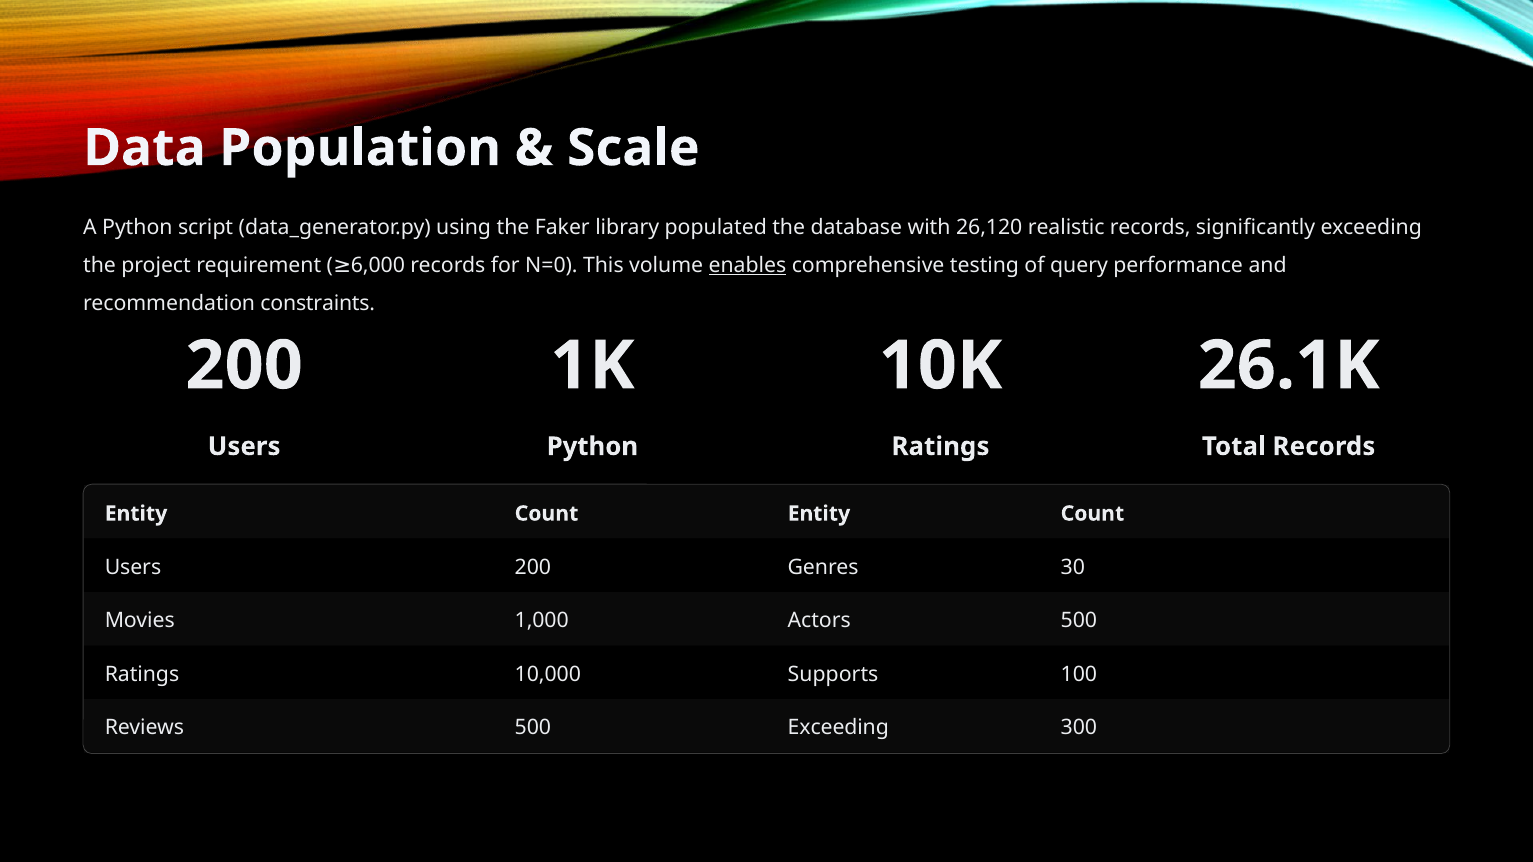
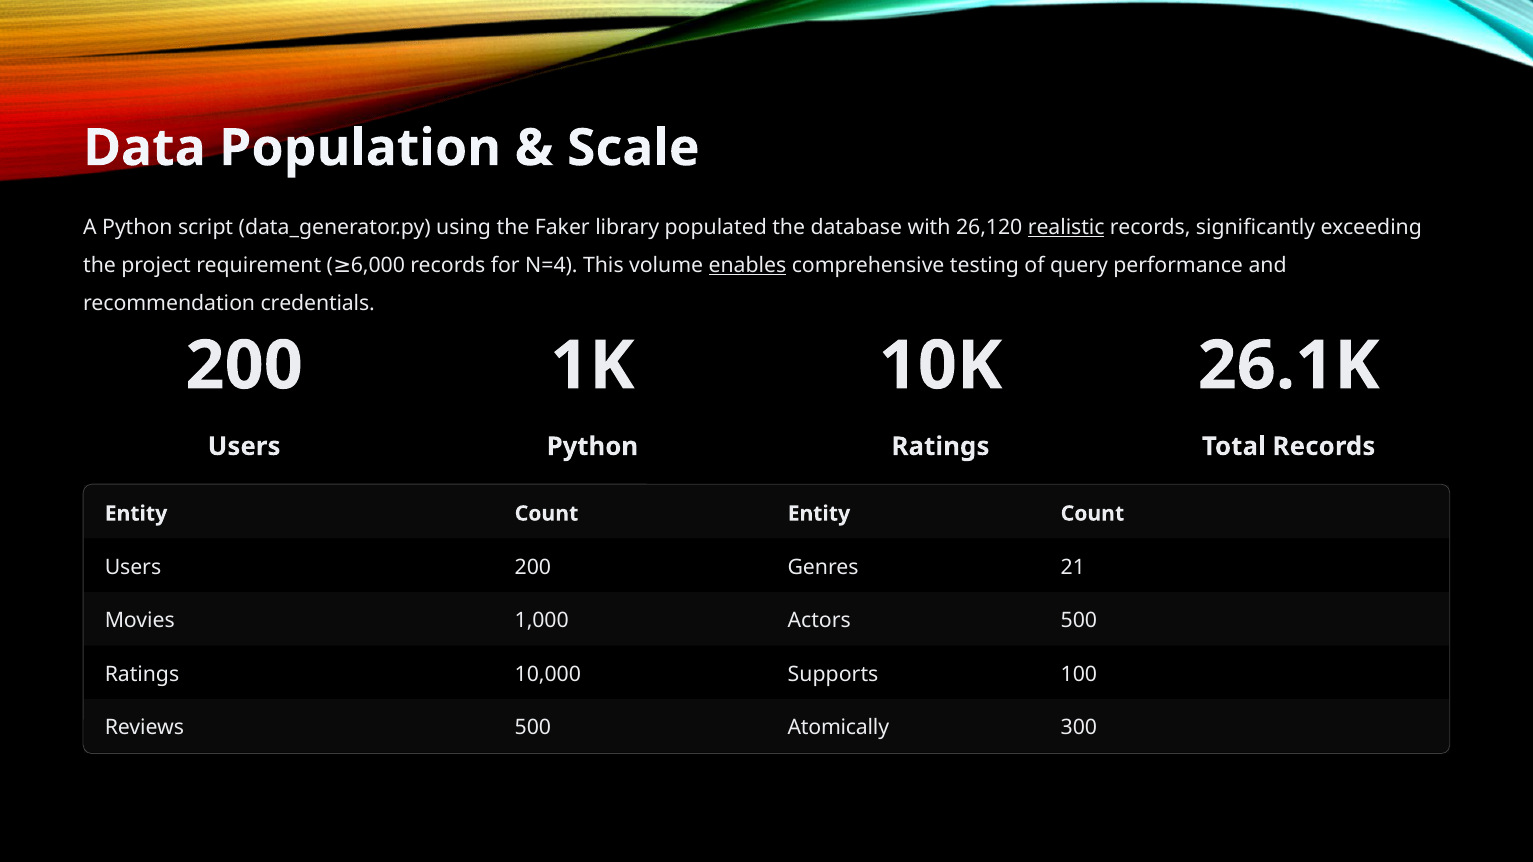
realistic underline: none -> present
N=0: N=0 -> N=4
constraints: constraints -> credentials
30: 30 -> 21
500 Exceeding: Exceeding -> Atomically
